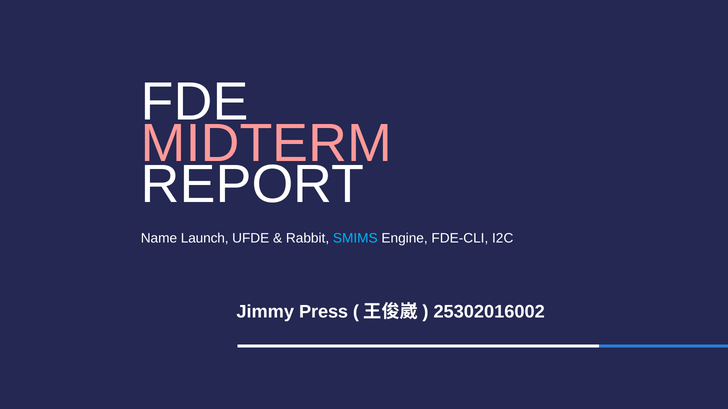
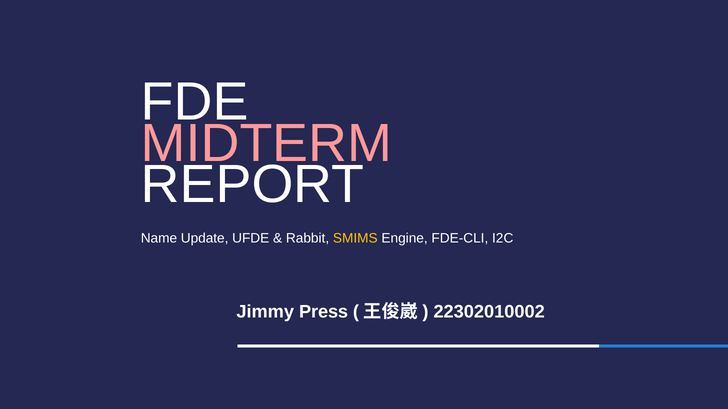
Launch: Launch -> Update
SMIMS colour: light blue -> yellow
25302016002: 25302016002 -> 22302010002
